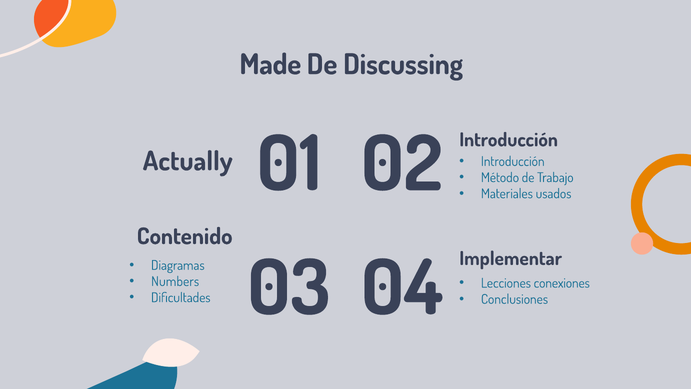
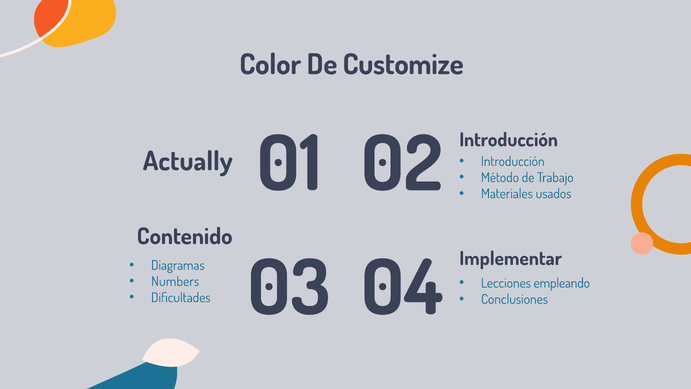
Made: Made -> Color
Discussing: Discussing -> Customize
conexiones: conexiones -> empleando
